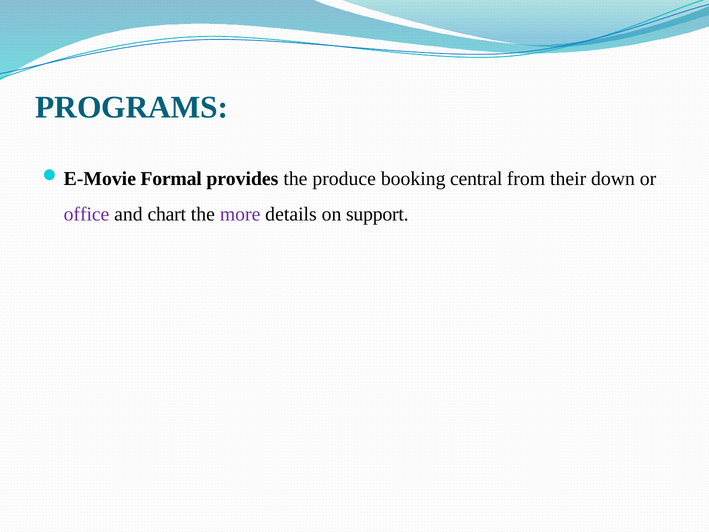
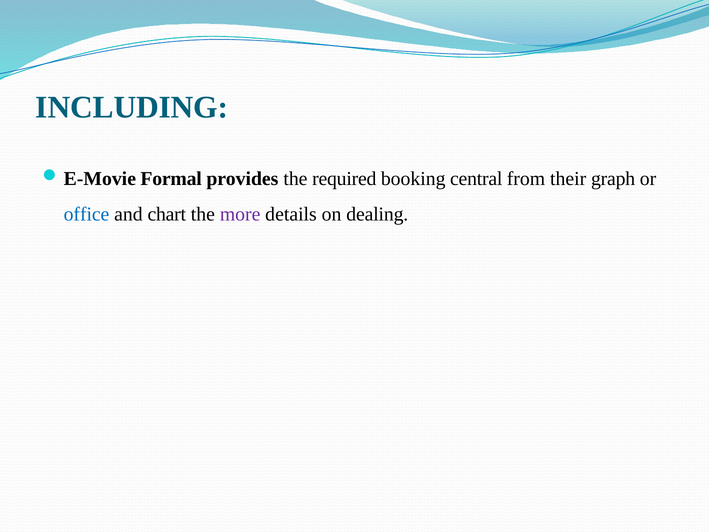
PROGRAMS: PROGRAMS -> INCLUDING
produce: produce -> required
down: down -> graph
office colour: purple -> blue
support: support -> dealing
